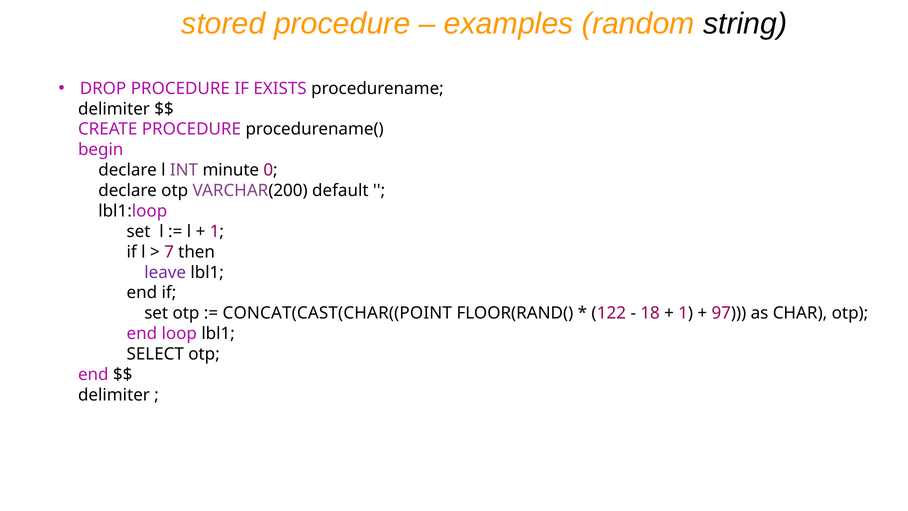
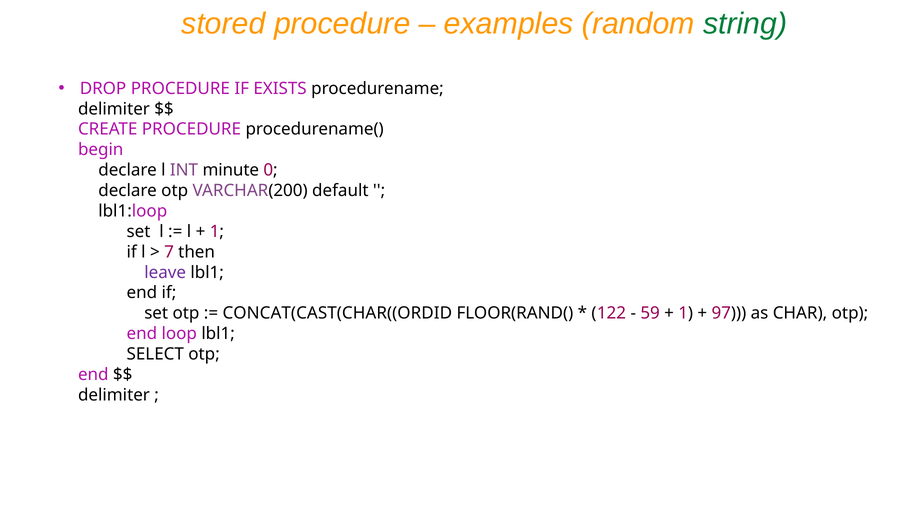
string colour: black -> green
CONCAT(CAST(CHAR((POINT: CONCAT(CAST(CHAR((POINT -> CONCAT(CAST(CHAR((ORDID
18: 18 -> 59
